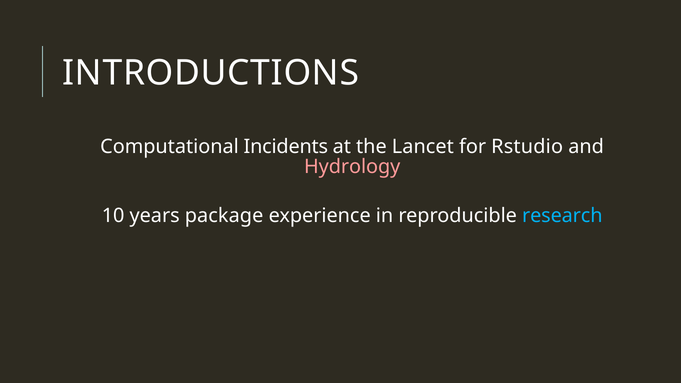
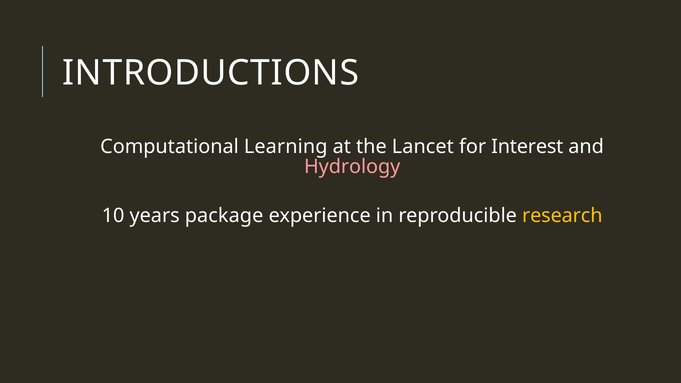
Incidents: Incidents -> Learning
Rstudio: Rstudio -> Interest
research colour: light blue -> yellow
